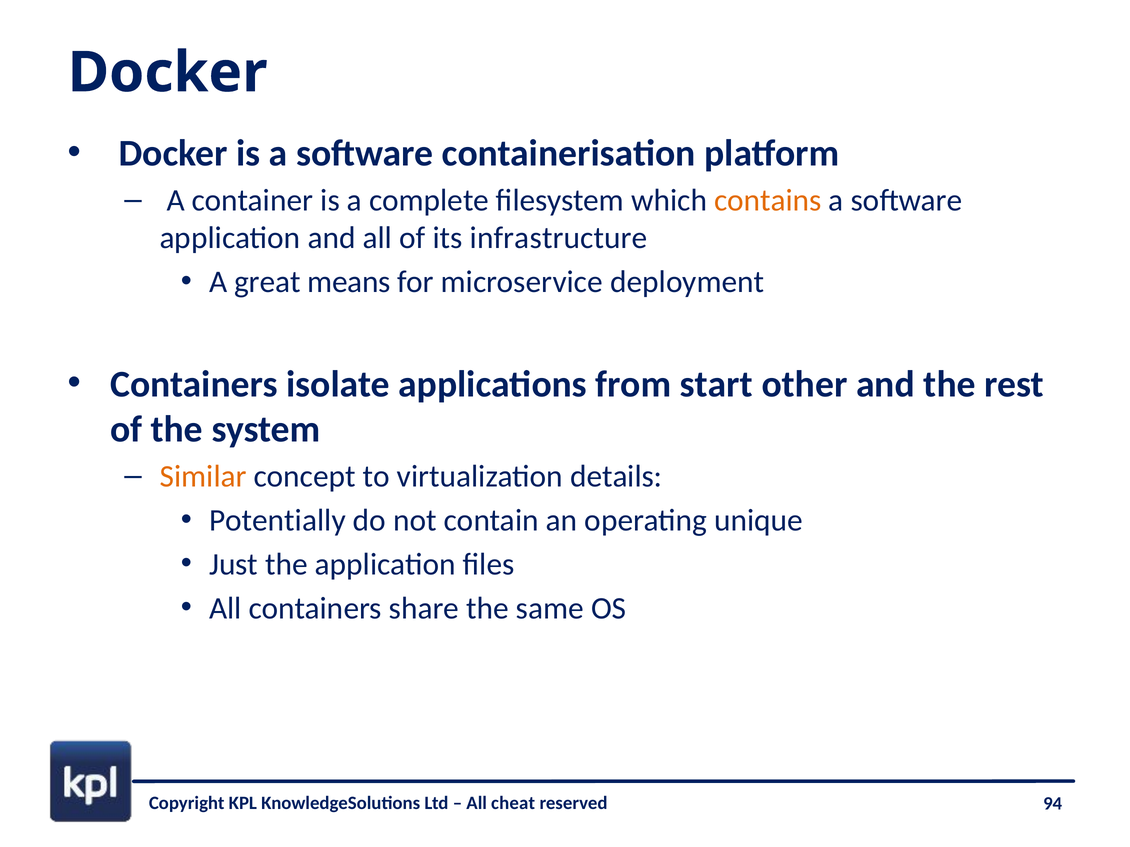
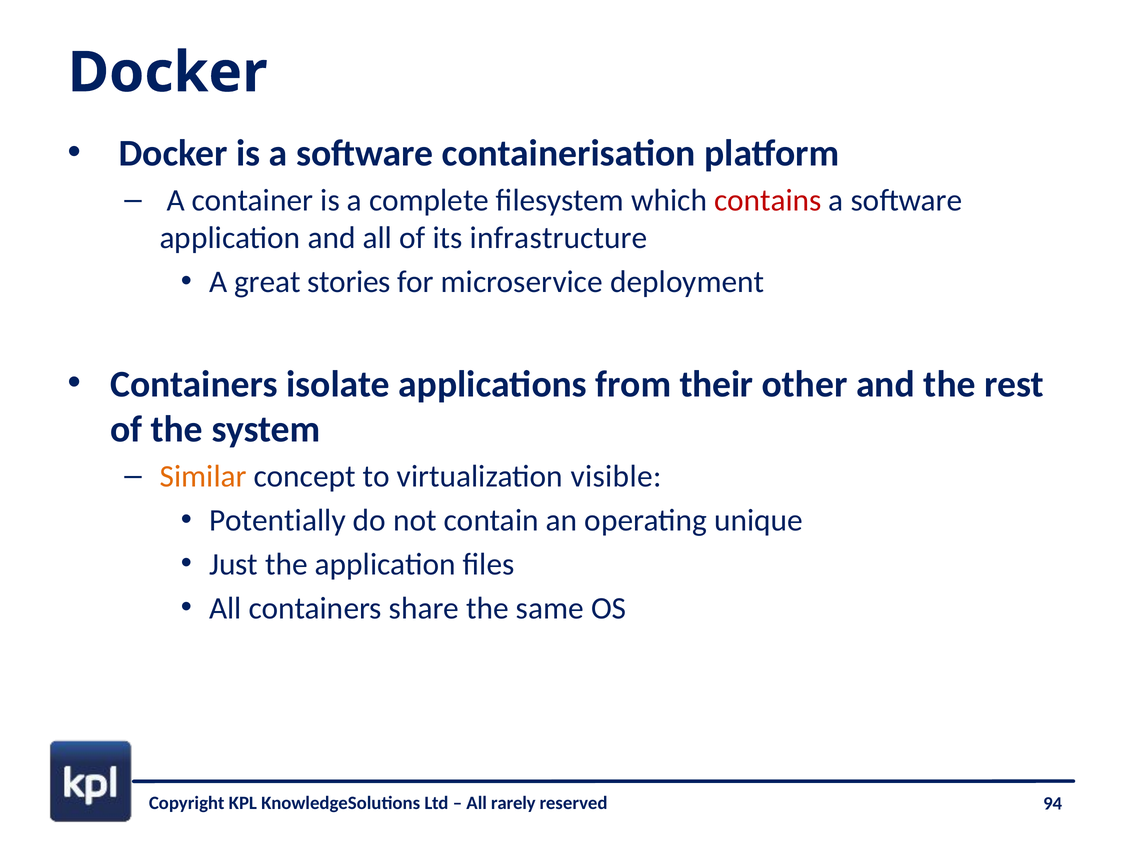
contains colour: orange -> red
means: means -> stories
start: start -> their
details: details -> visible
cheat: cheat -> rarely
